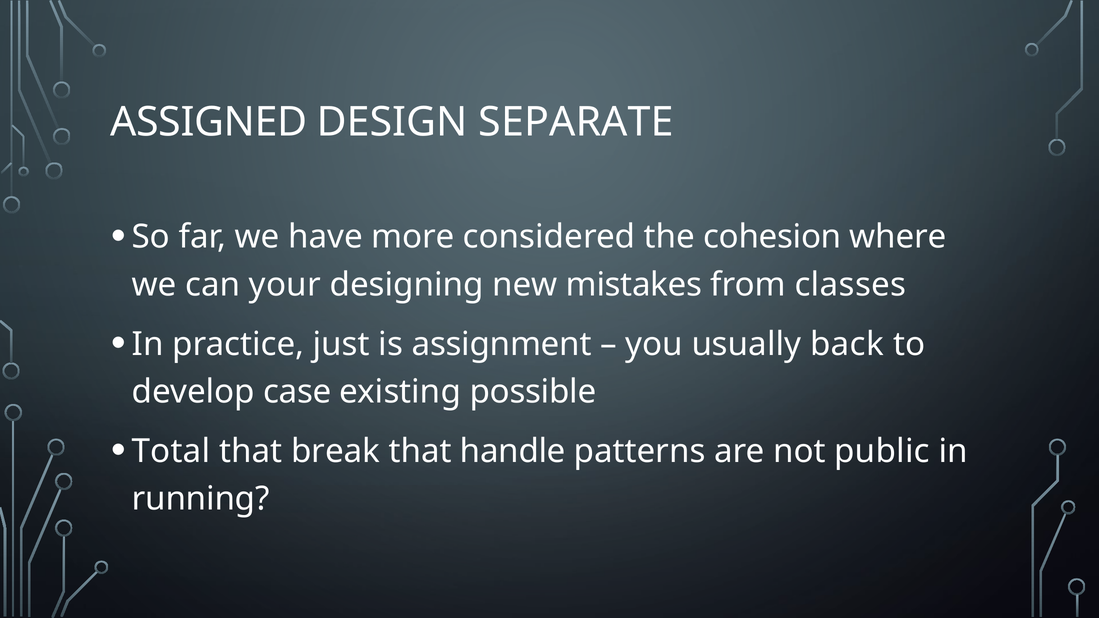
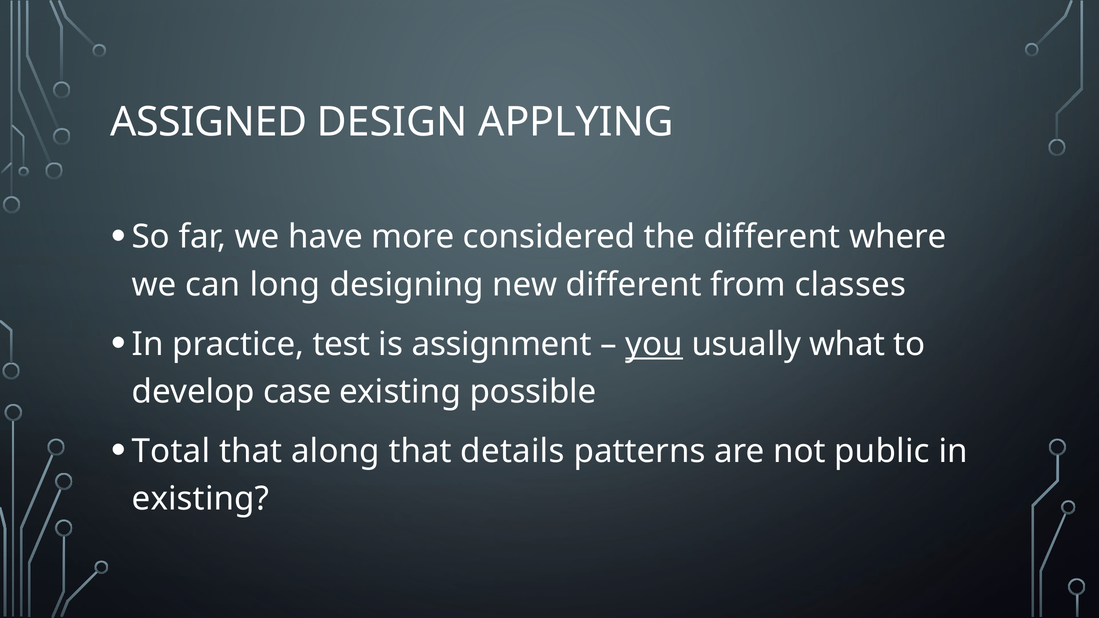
SEPARATE: SEPARATE -> APPLYING
the cohesion: cohesion -> different
your: your -> long
new mistakes: mistakes -> different
just: just -> test
you underline: none -> present
back: back -> what
break: break -> along
handle: handle -> details
running at (201, 499): running -> existing
